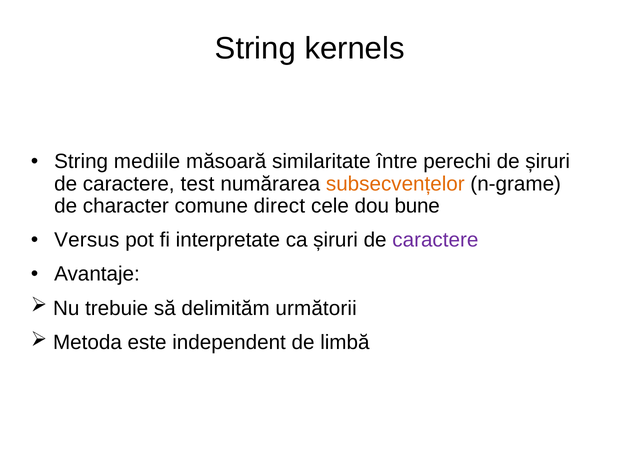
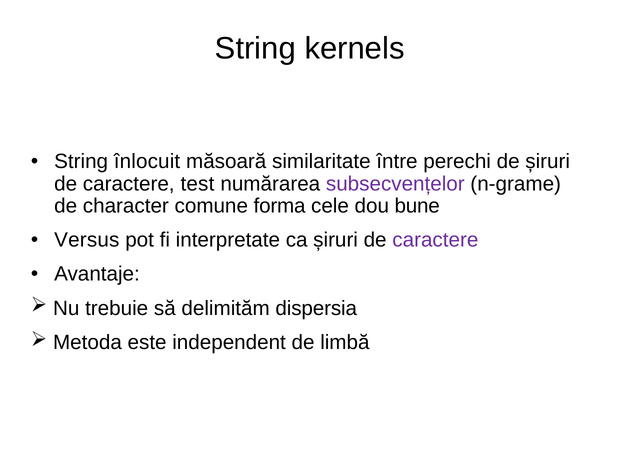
mediile: mediile -> înlocuit
subsecvențelor colour: orange -> purple
direct: direct -> forma
următorii: următorii -> dispersia
